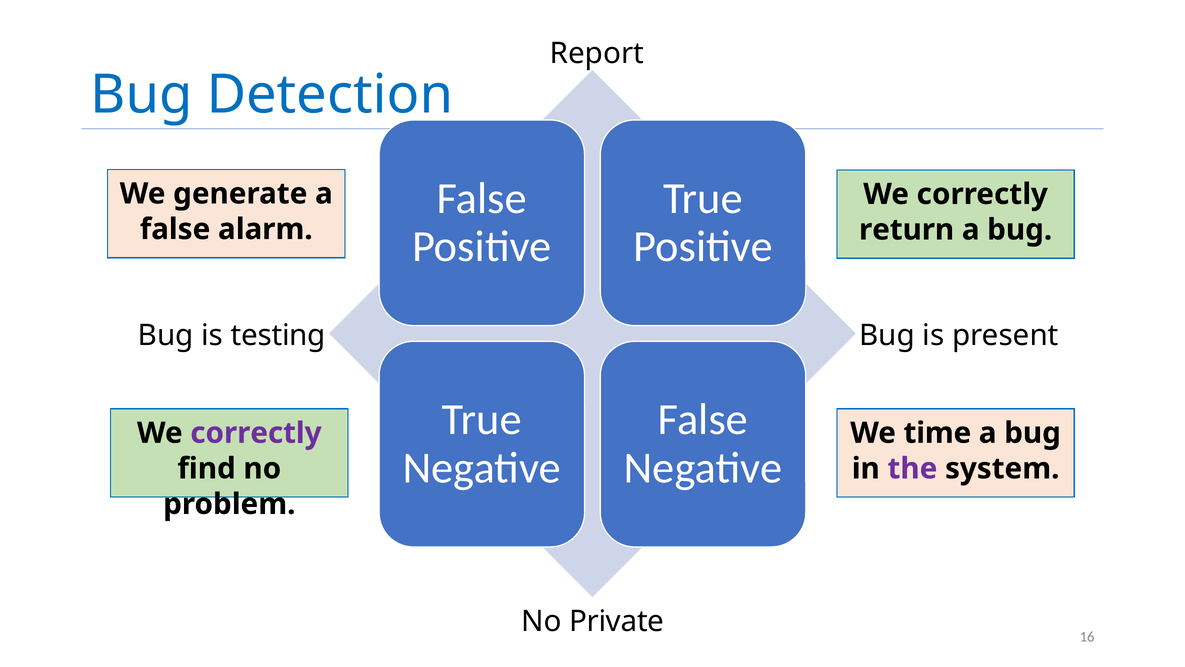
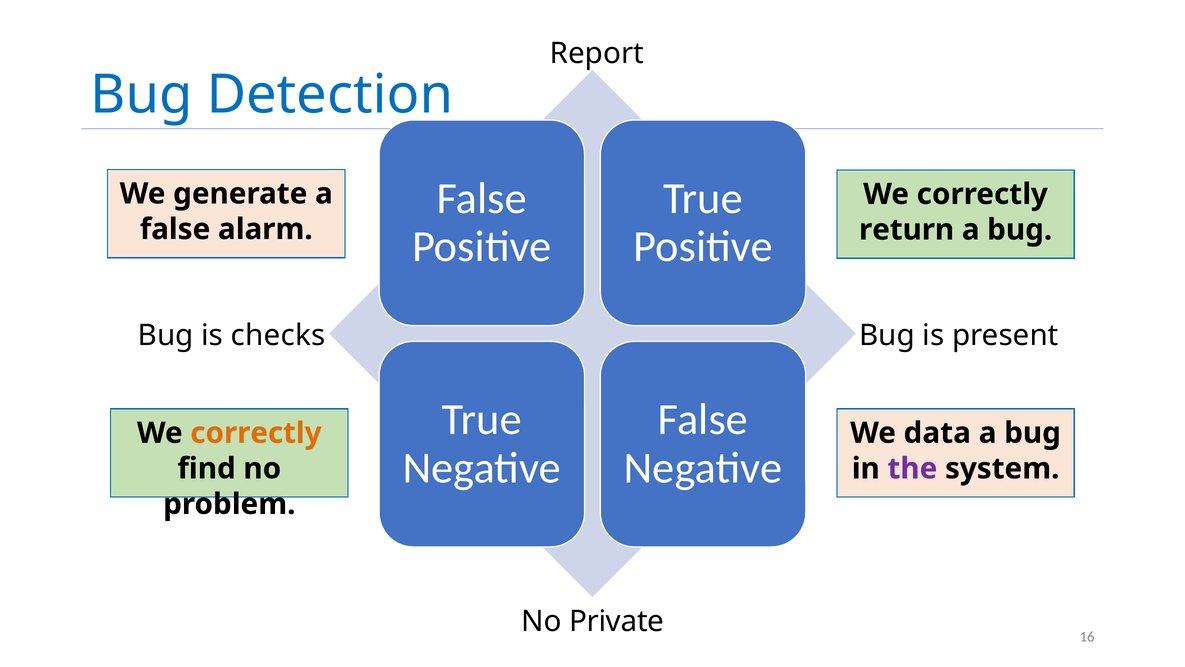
testing: testing -> checks
correctly at (256, 433) colour: purple -> orange
time: time -> data
